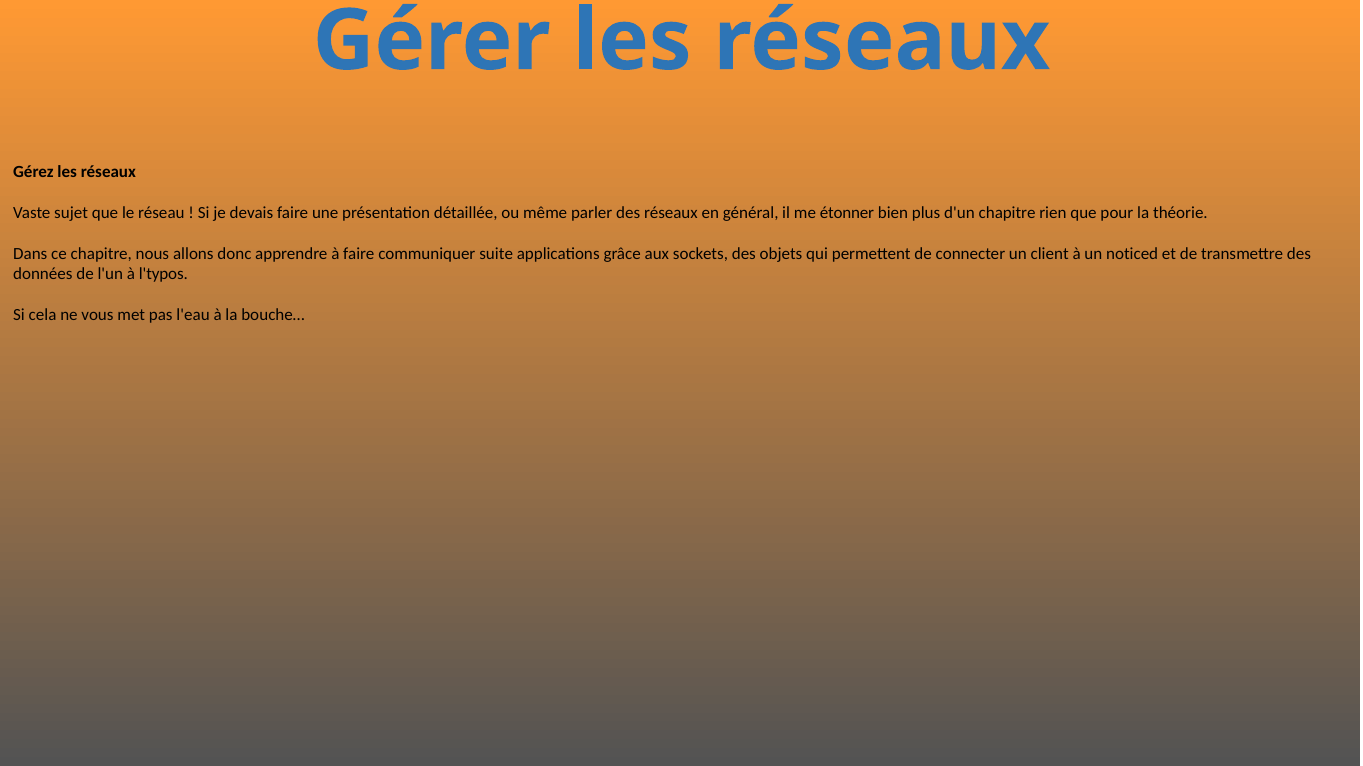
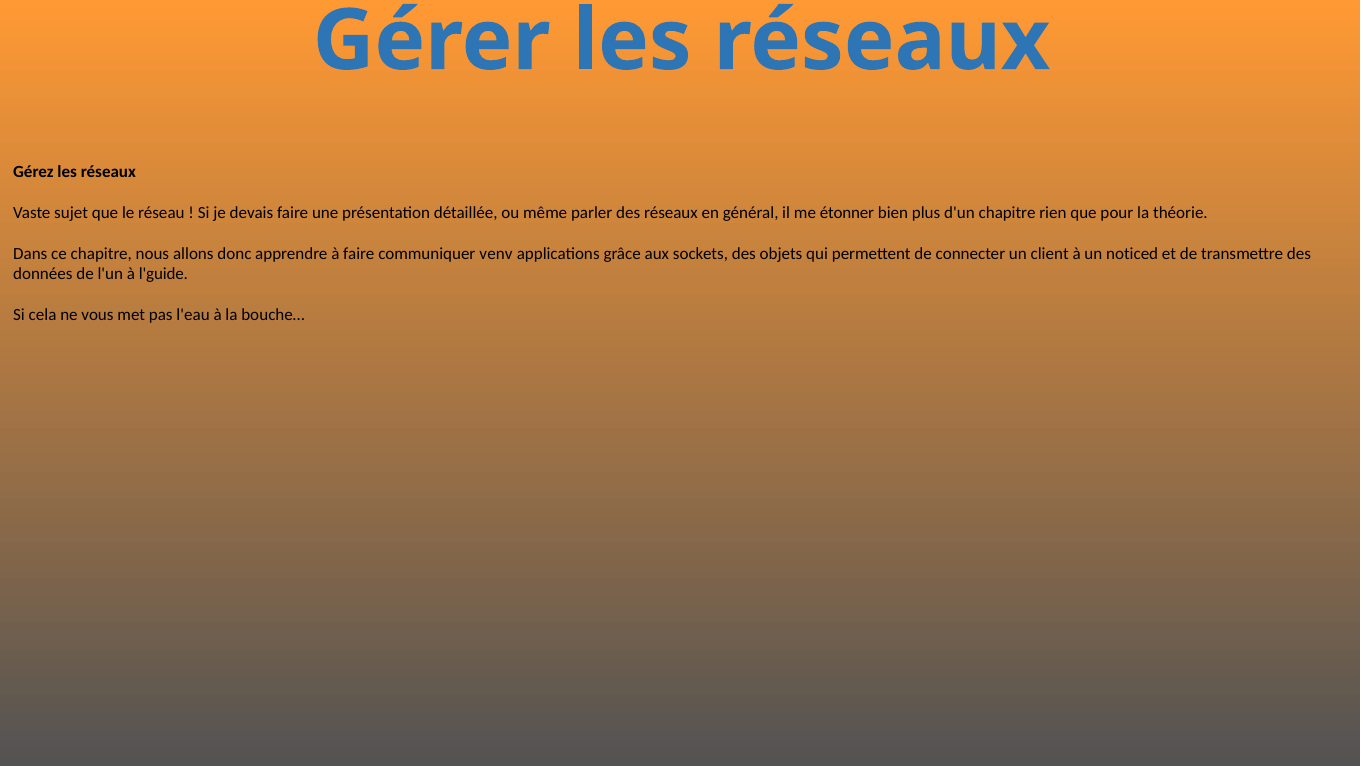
suite: suite -> venv
l'typos: l'typos -> l'guide
